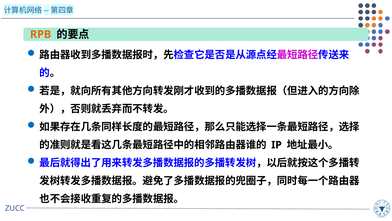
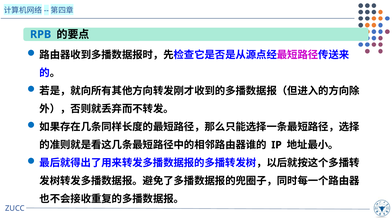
RPB colour: orange -> blue
